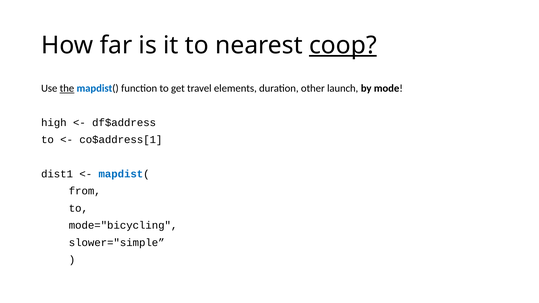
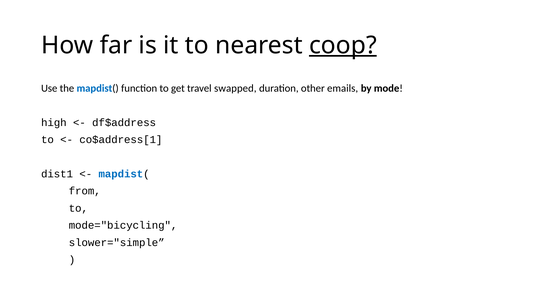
the underline: present -> none
elements: elements -> swapped
launch: launch -> emails
